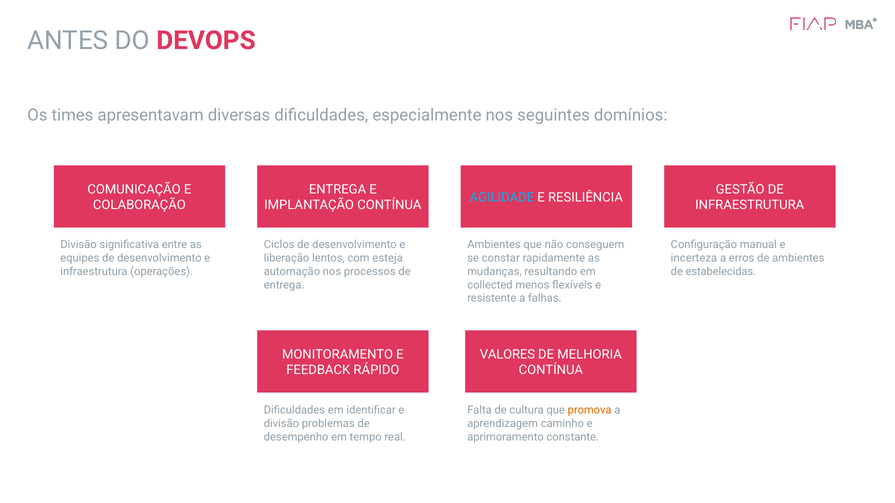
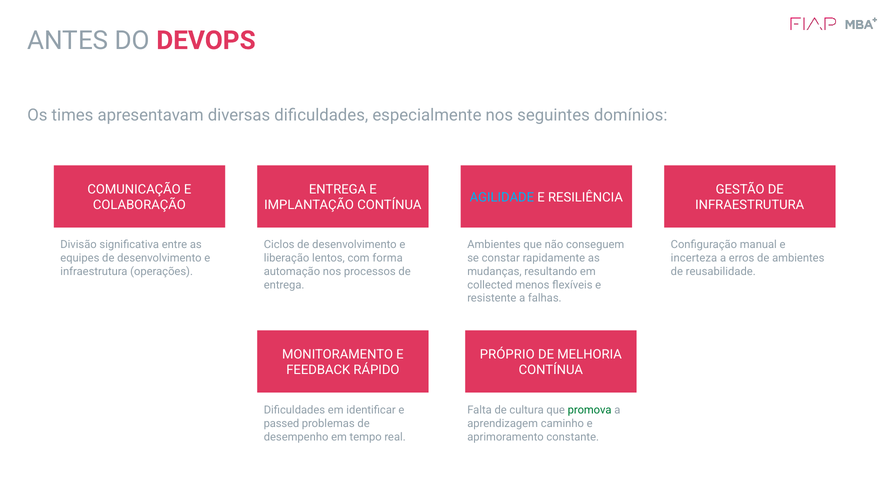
esteja: esteja -> forma
estabelecidas: estabelecidas -> reusabilidade
VALORES: VALORES -> PRÓPRIO
promova colour: orange -> green
divisão at (281, 424): divisão -> passed
